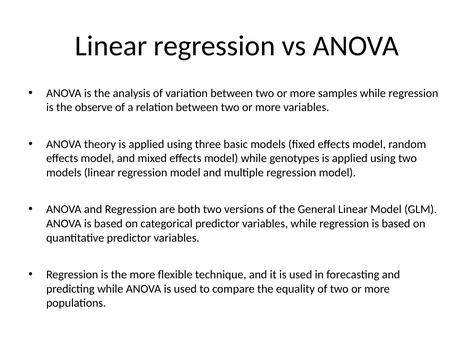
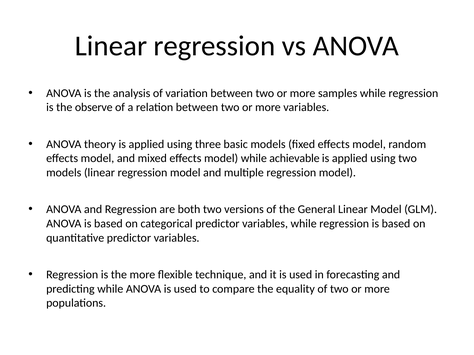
genotypes: genotypes -> achievable
